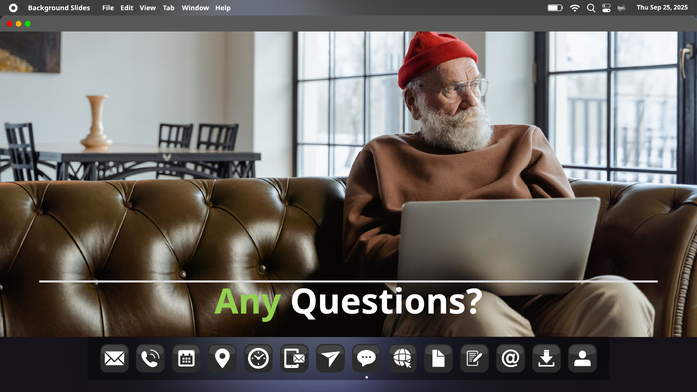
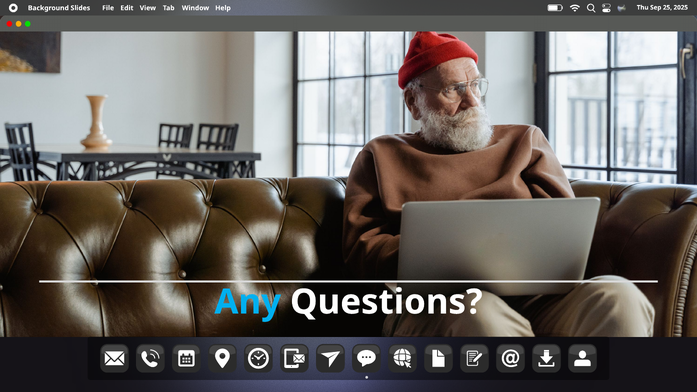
Any colour: light green -> light blue
